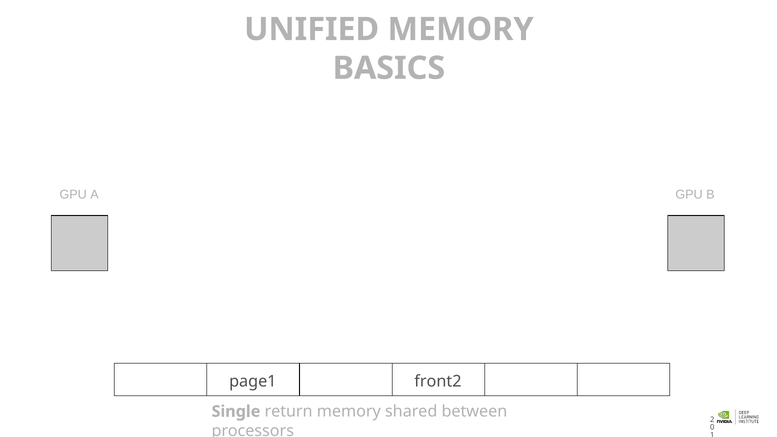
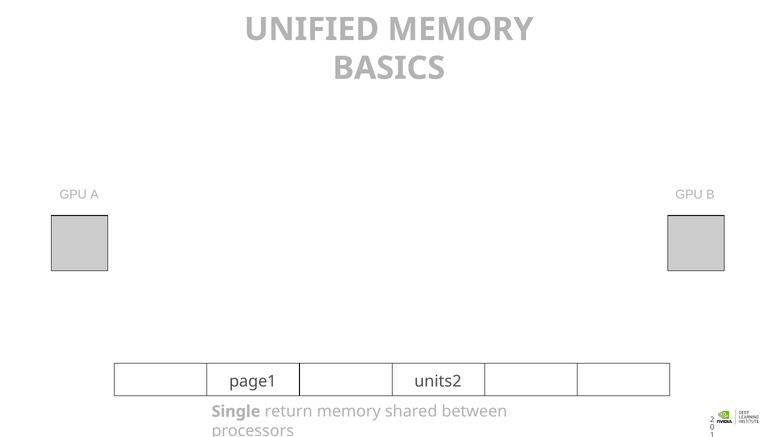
front2: front2 -> units2
